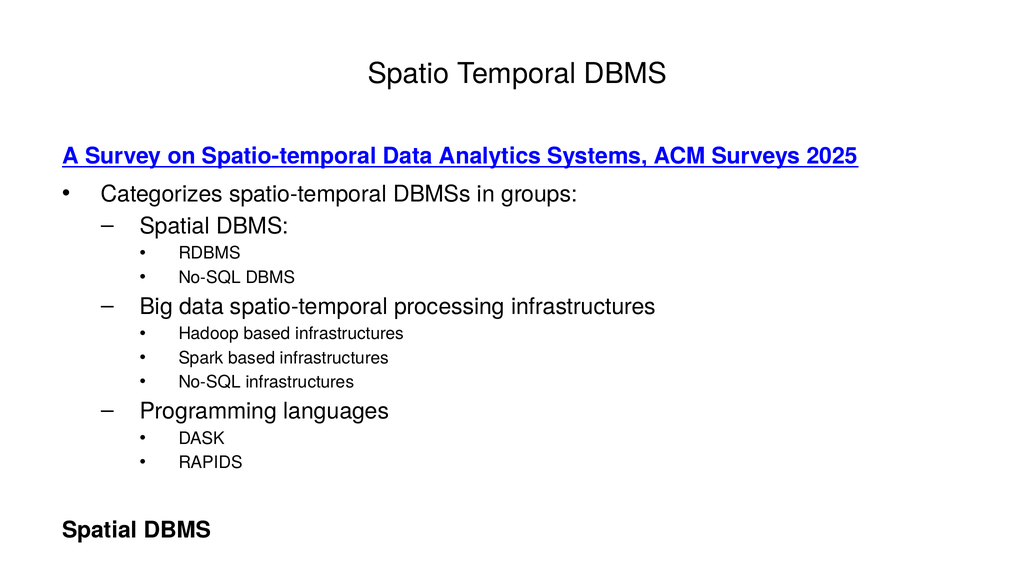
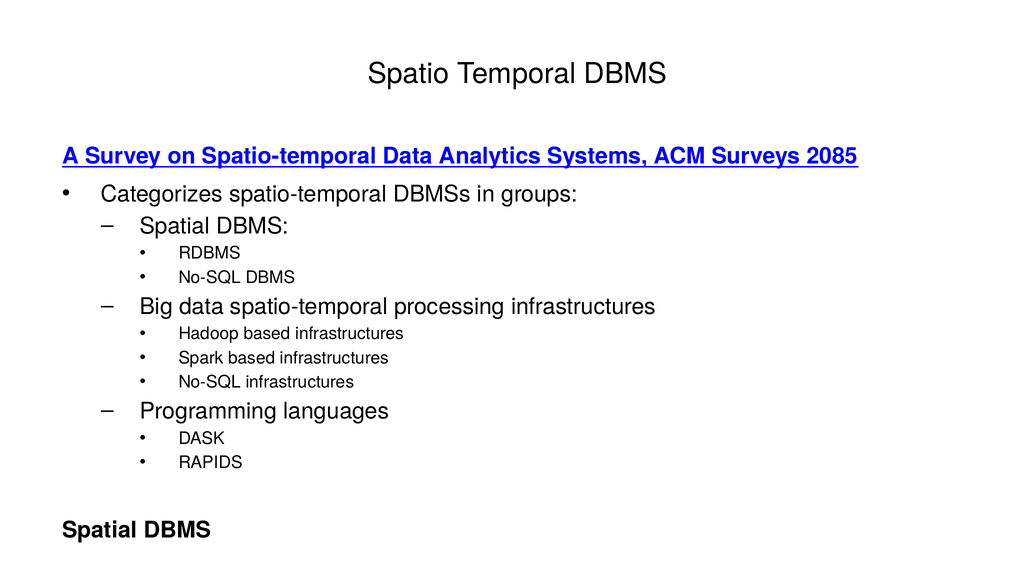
2025: 2025 -> 2085
